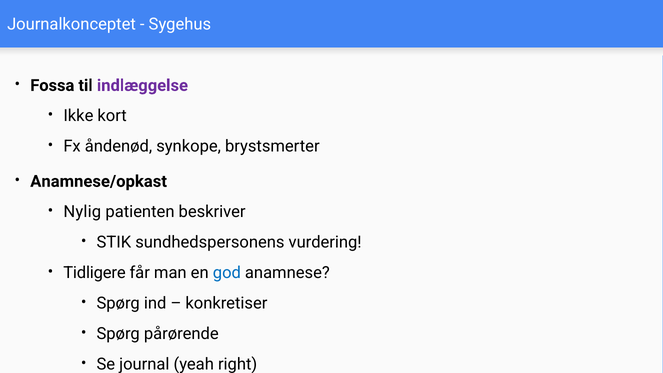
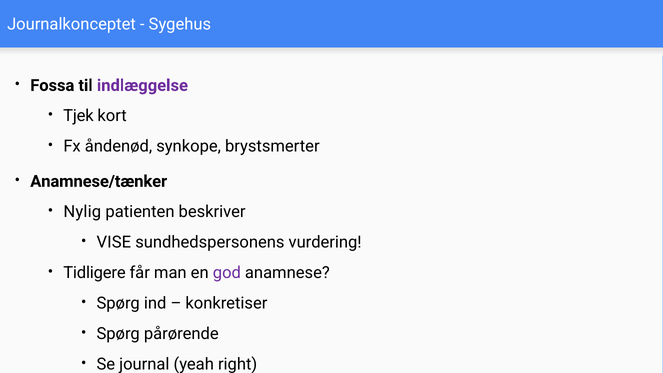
Ikke: Ikke -> Tjek
Anamnese/opkast: Anamnese/opkast -> Anamnese/tænker
STIK: STIK -> VISE
god colour: blue -> purple
